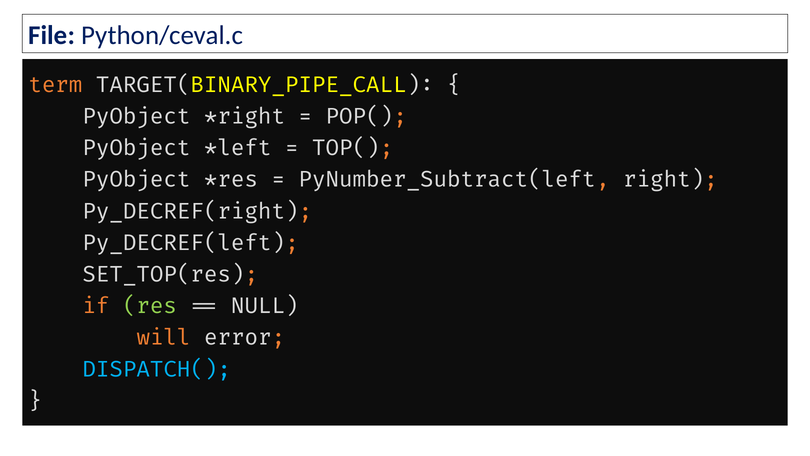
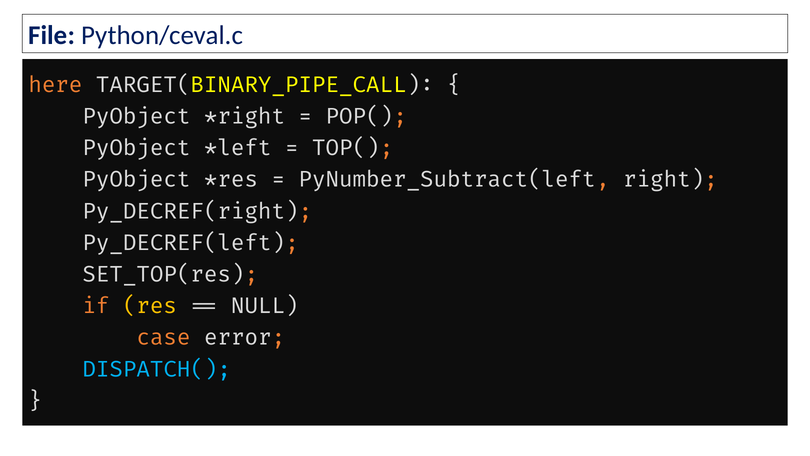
term: term -> here
res colour: light green -> yellow
will: will -> case
